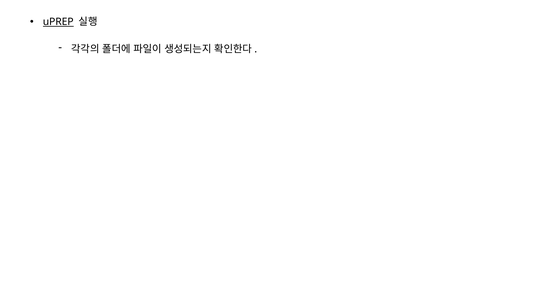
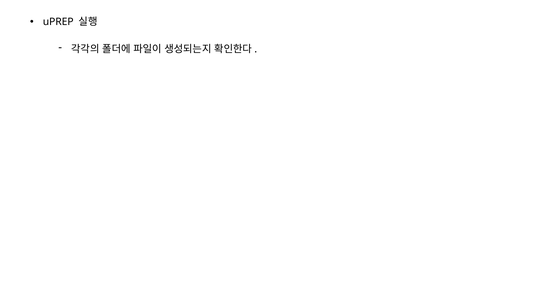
uPREP underline: present -> none
